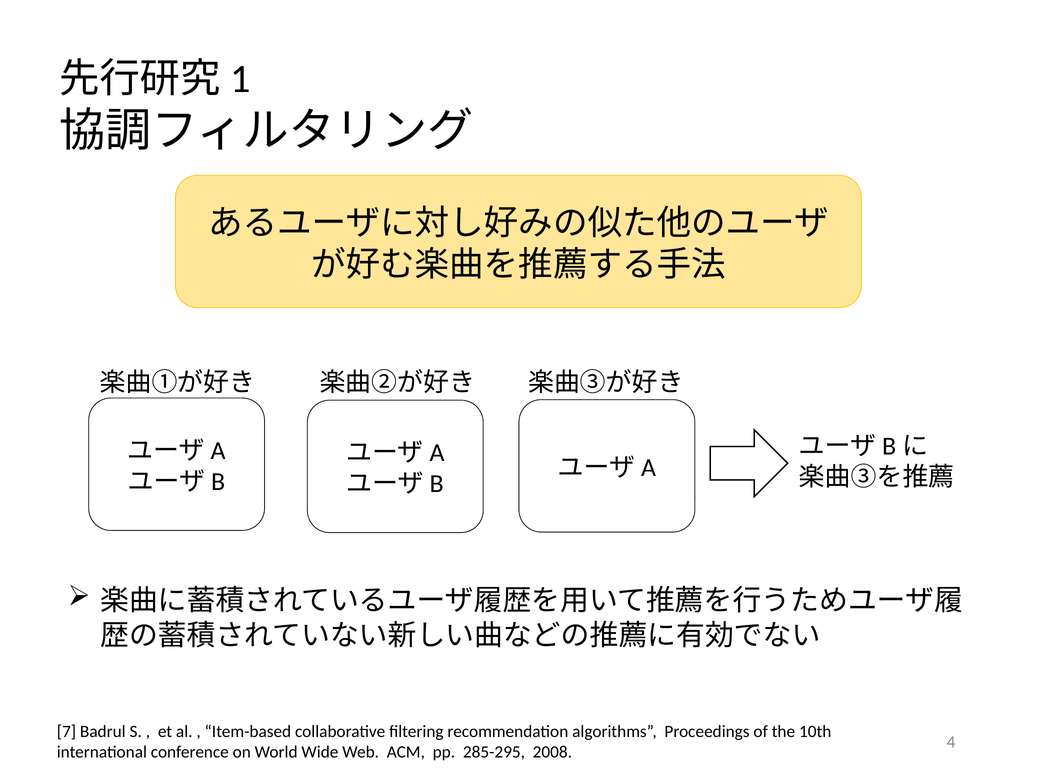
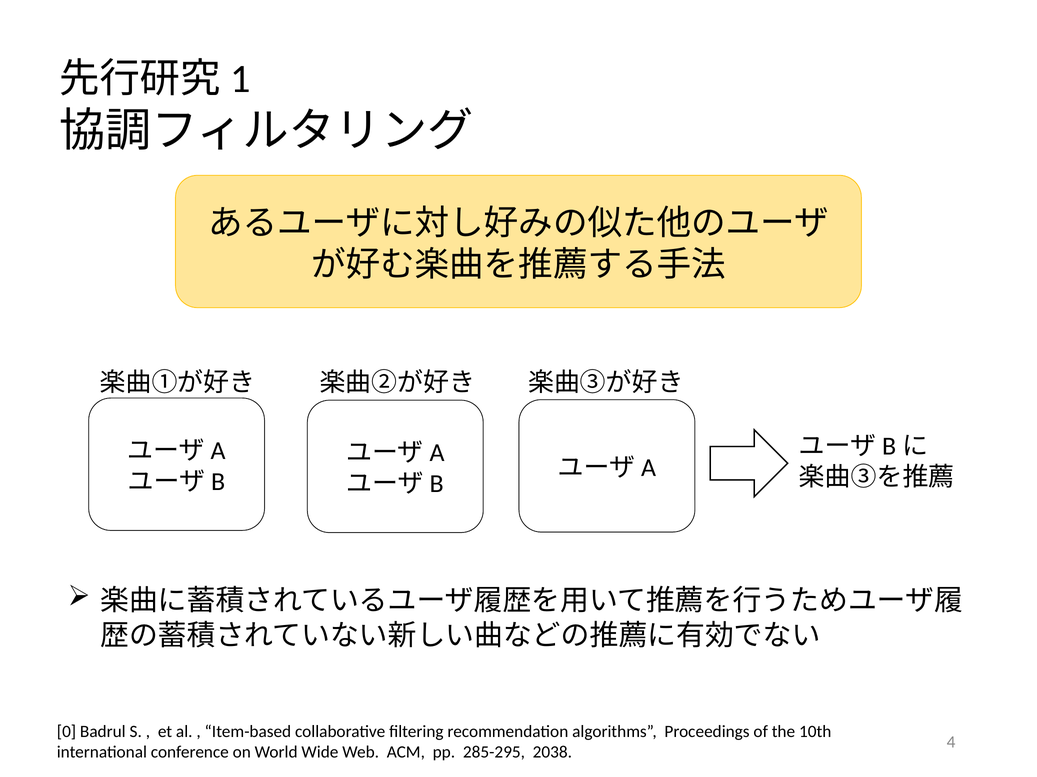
7: 7 -> 0
2008: 2008 -> 2038
